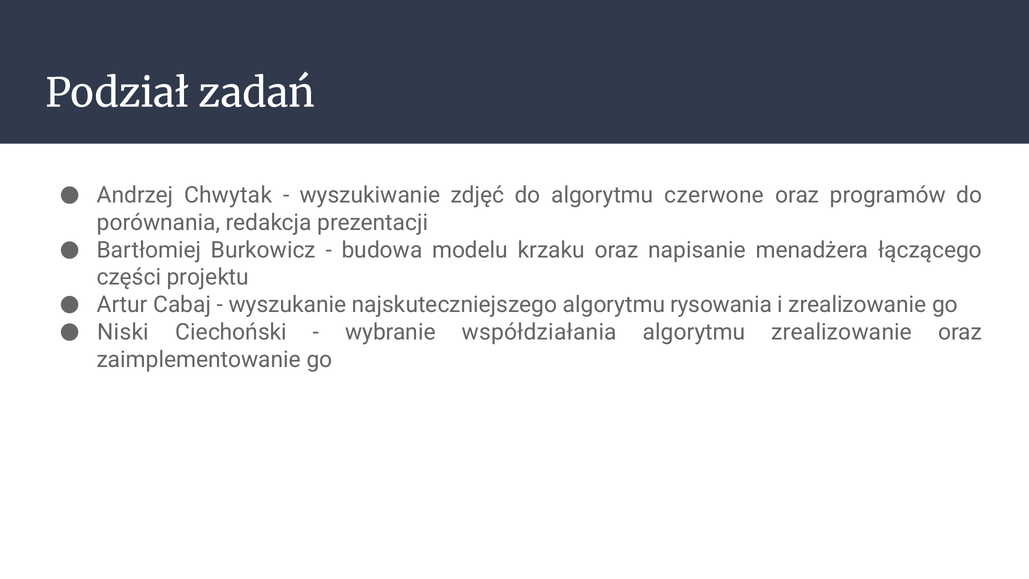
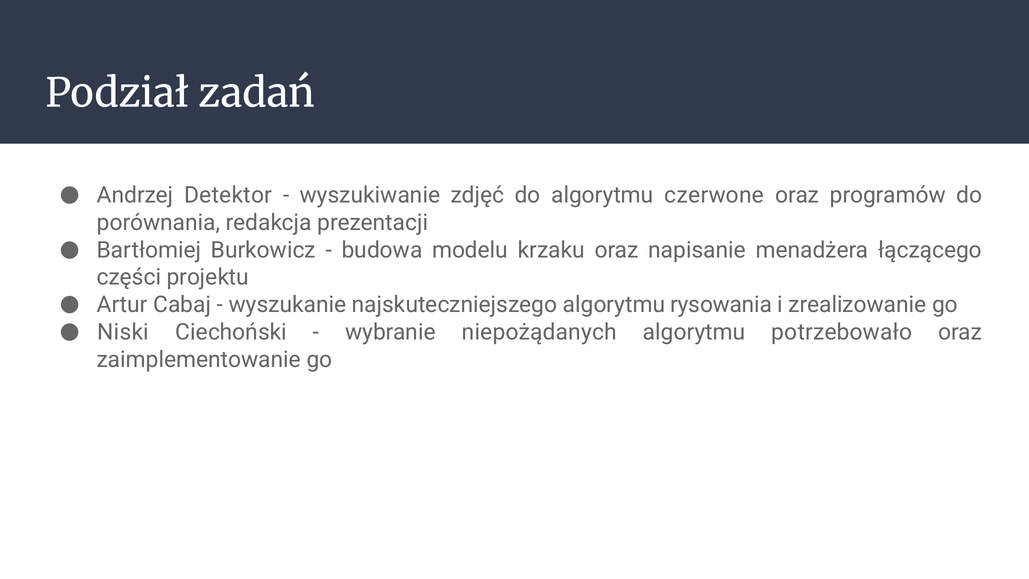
Chwytak: Chwytak -> Detektor
współdziałania: współdziałania -> niepożądanych
algorytmu zrealizowanie: zrealizowanie -> potrzebowało
